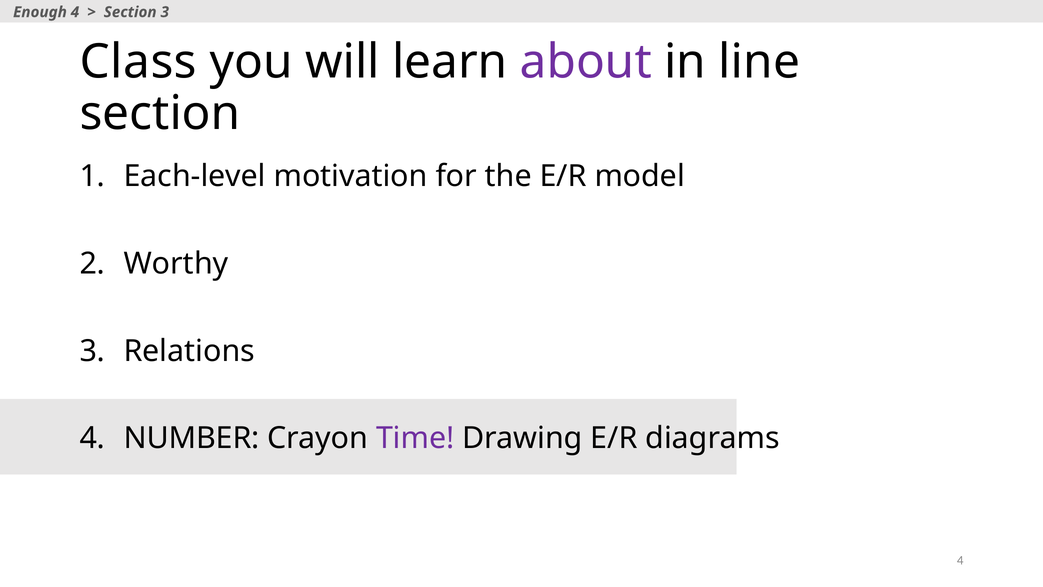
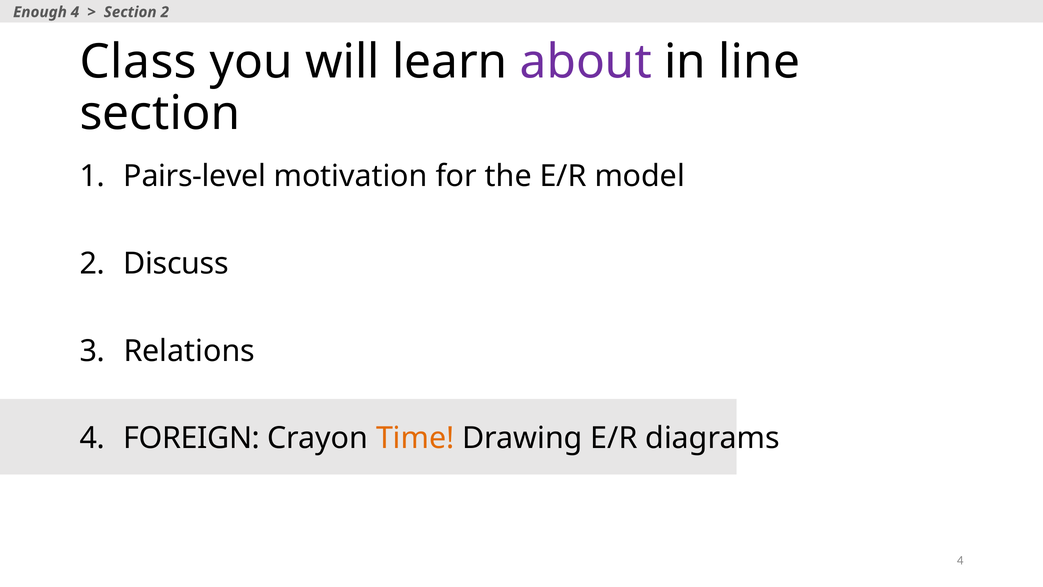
Section 3: 3 -> 2
Each-level: Each-level -> Pairs-level
Worthy: Worthy -> Discuss
NUMBER: NUMBER -> FOREIGN
Time colour: purple -> orange
